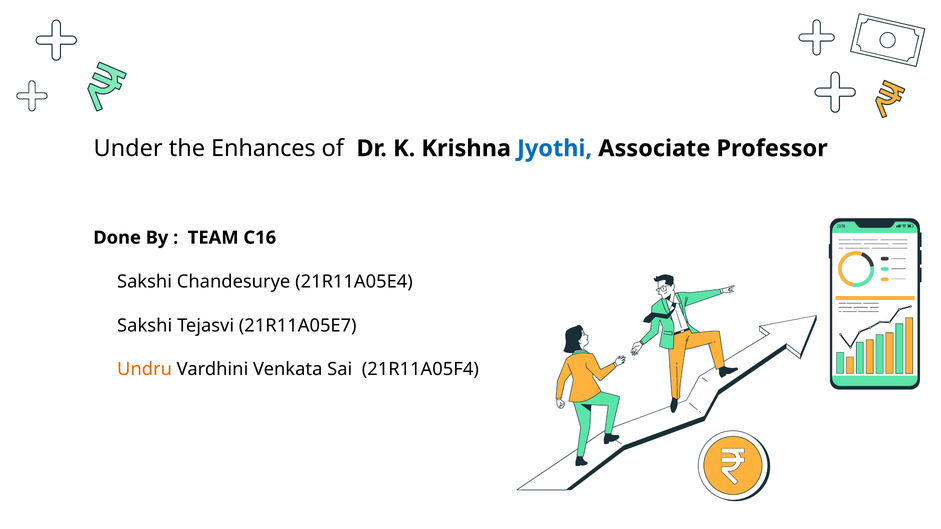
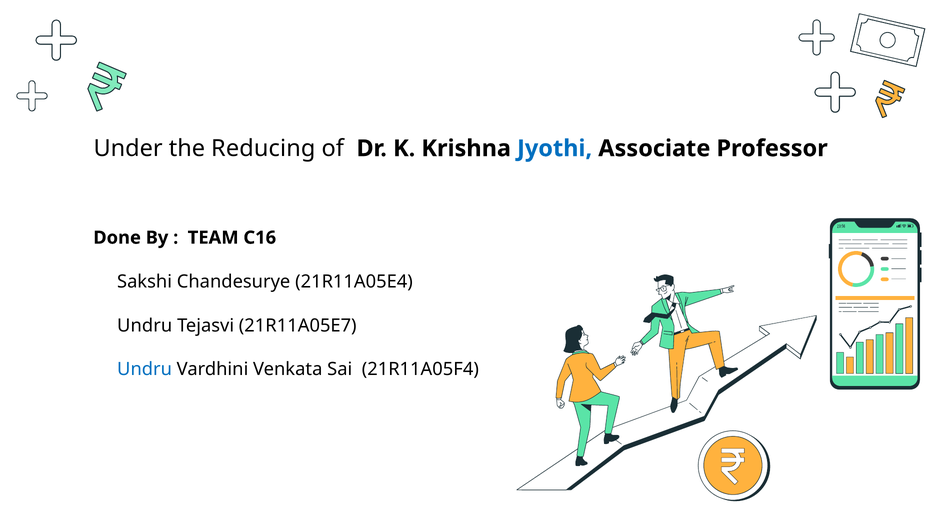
Enhances: Enhances -> Reducing
Sakshi at (145, 326): Sakshi -> Undru
Undru at (145, 370) colour: orange -> blue
